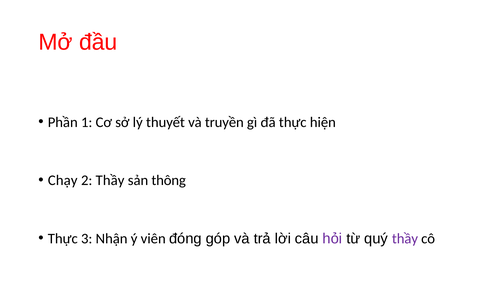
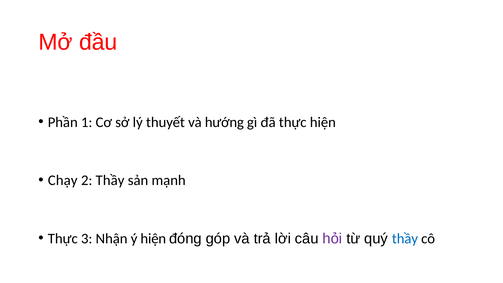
truyền: truyền -> hướng
thông: thông -> mạnh
ý viên: viên -> hiện
thầy at (405, 238) colour: purple -> blue
